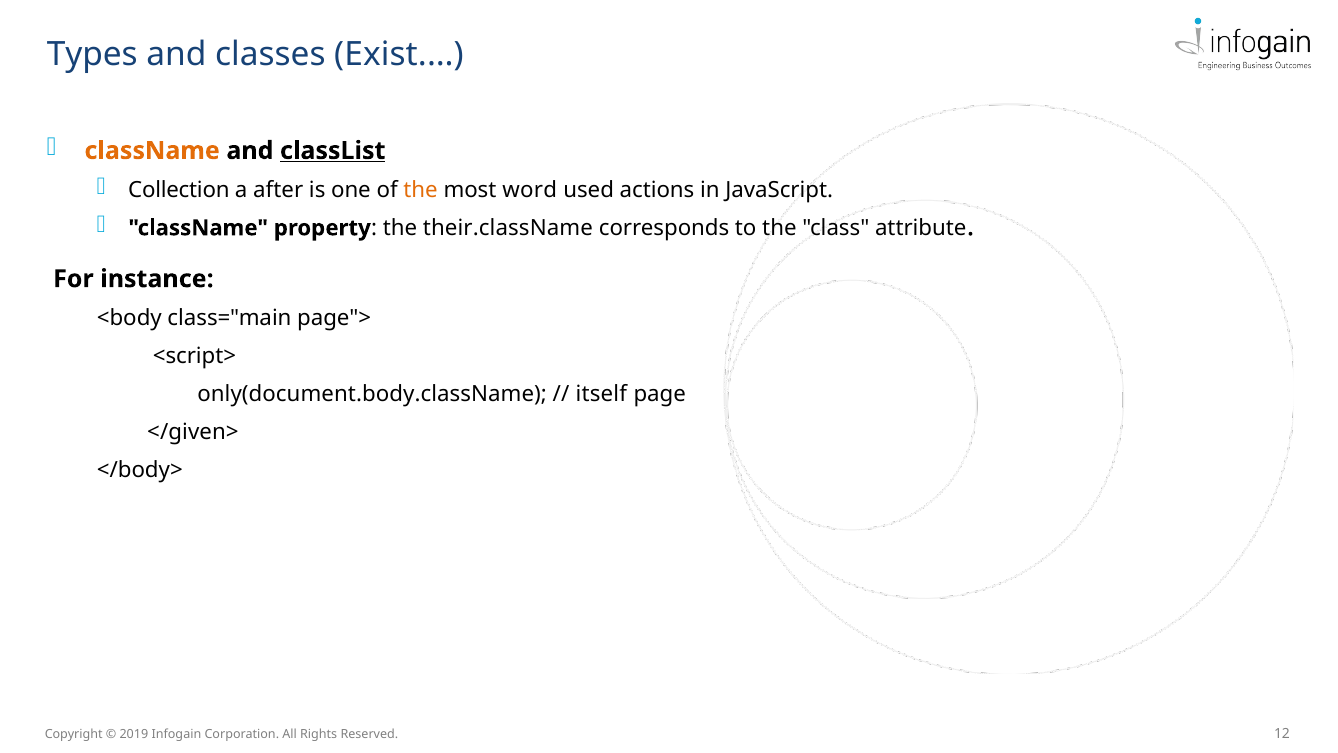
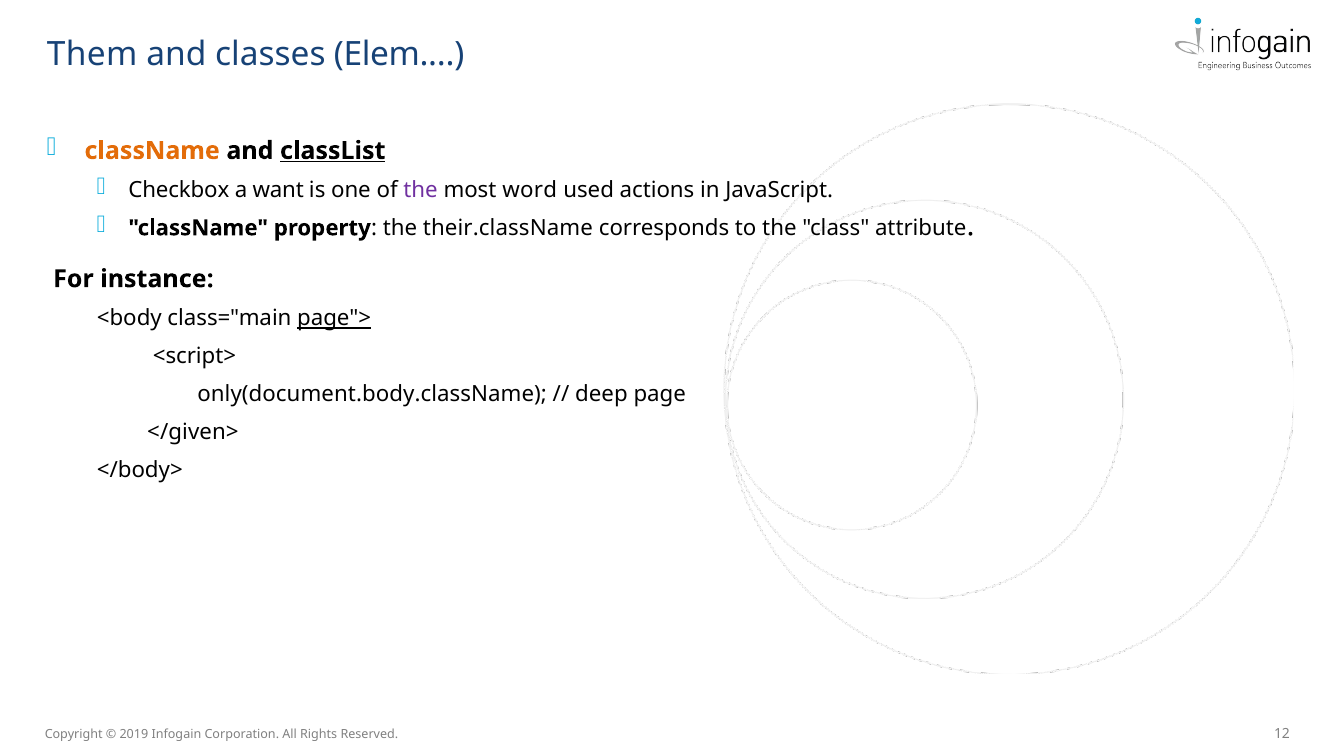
Types: Types -> Them
Exist.…: Exist.… -> Elem.…
Collection: Collection -> Checkbox
after: after -> want
the at (421, 190) colour: orange -> purple
page"> underline: none -> present
itself: itself -> deep
